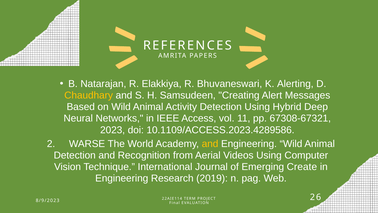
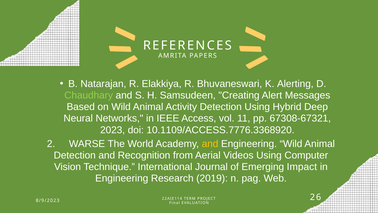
Chaudhary colour: yellow -> light green
10.1109/ACCESS.2023.4289586: 10.1109/ACCESS.2023.4289586 -> 10.1109/ACCESS.7776.3368920
Create: Create -> Impact
